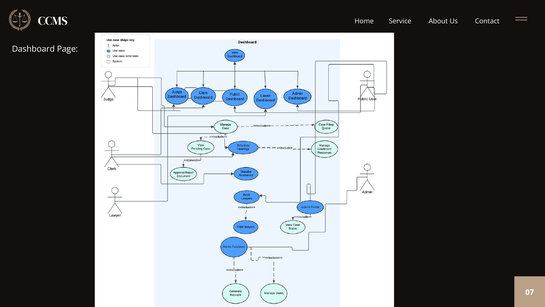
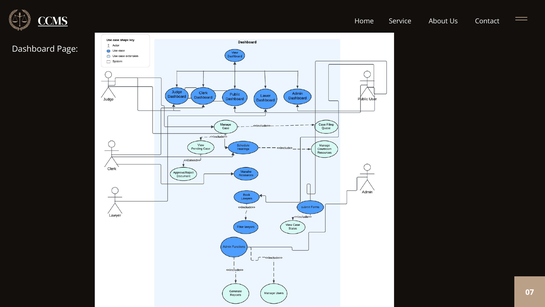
CCMS underline: none -> present
